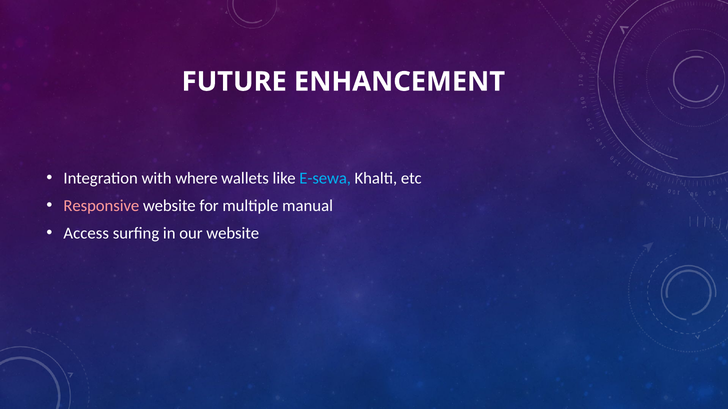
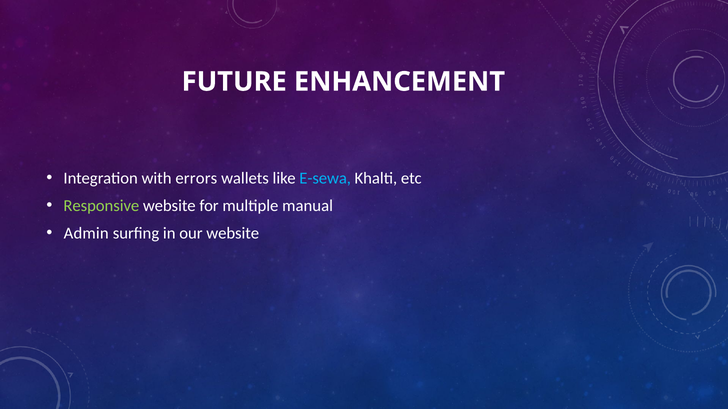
where: where -> errors
Responsive colour: pink -> light green
Access: Access -> Admin
